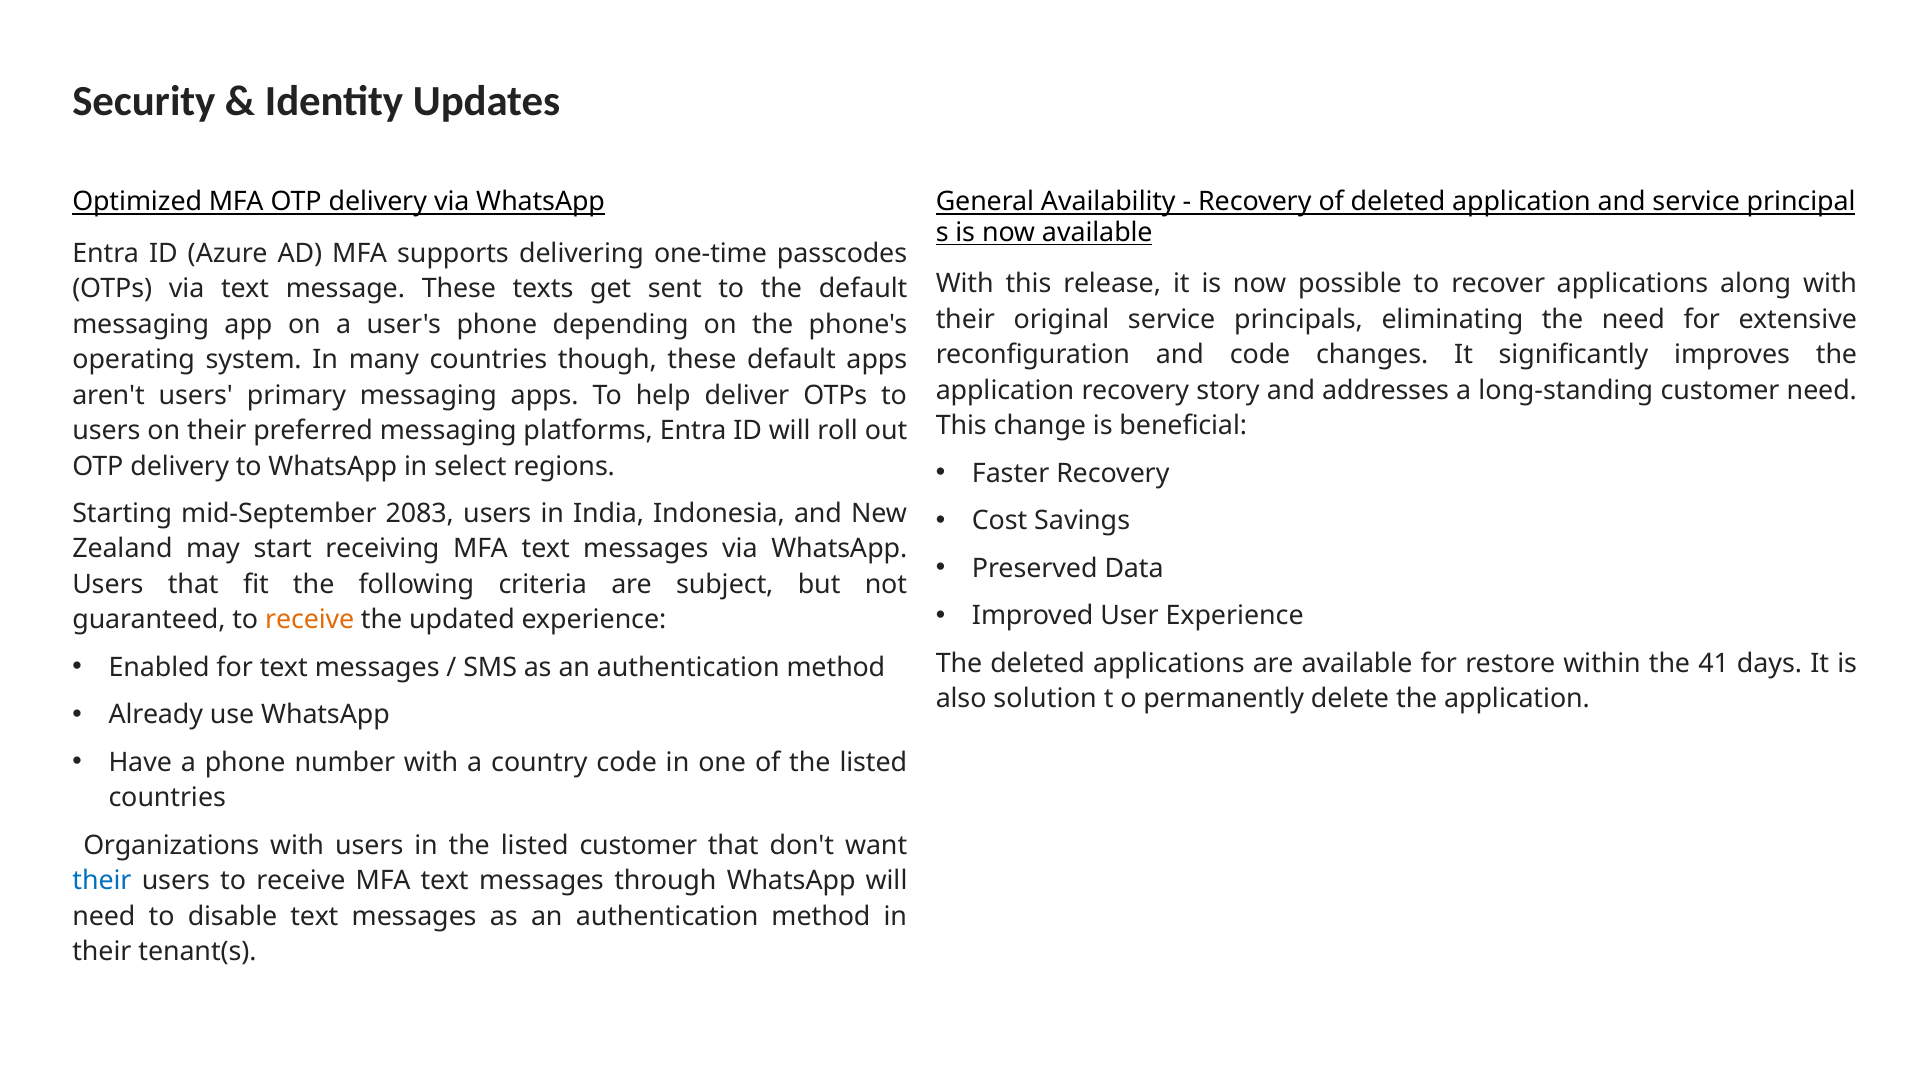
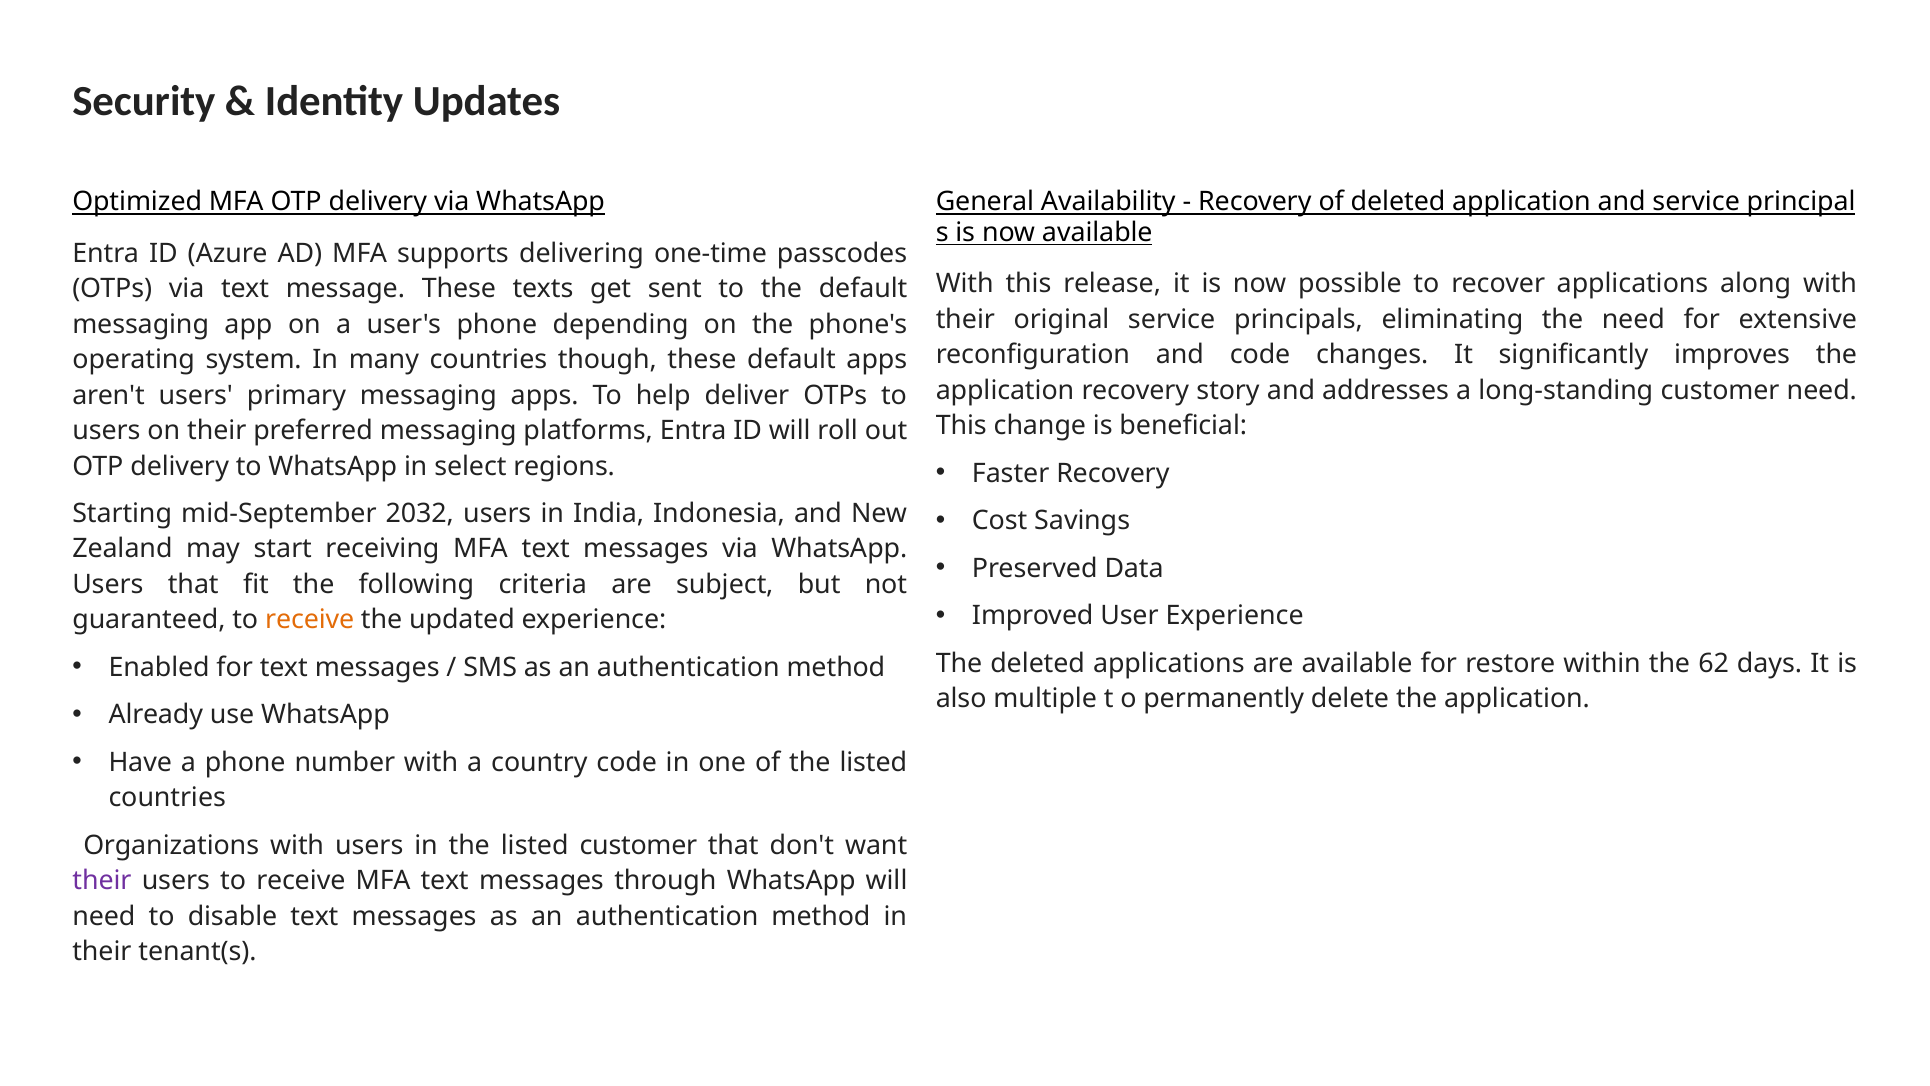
2083: 2083 -> 2032
41: 41 -> 62
solution: solution -> multiple
their at (102, 881) colour: blue -> purple
